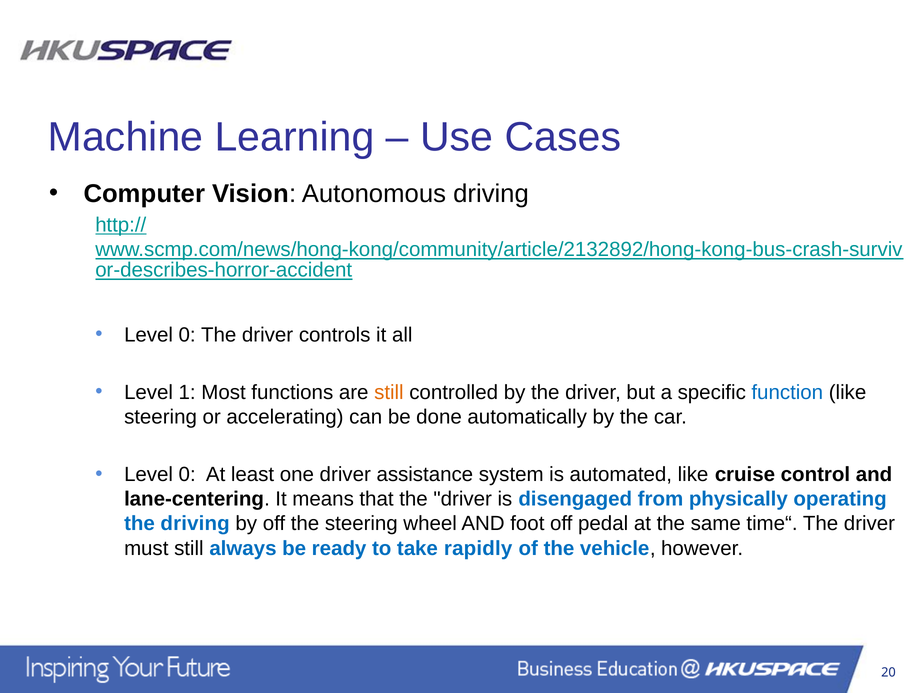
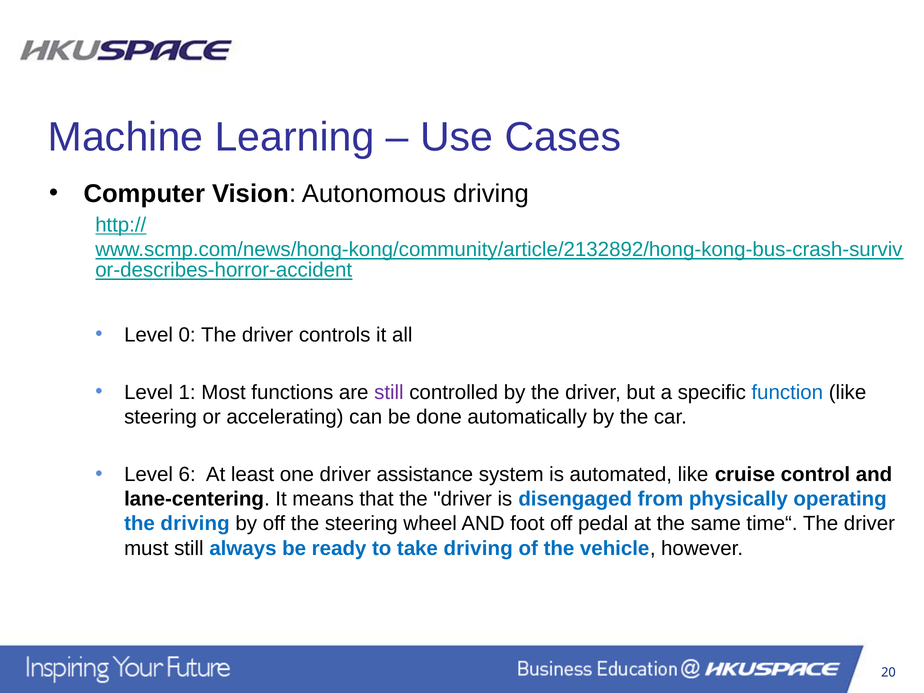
still at (389, 392) colour: orange -> purple
0 at (187, 474): 0 -> 6
take rapidly: rapidly -> driving
